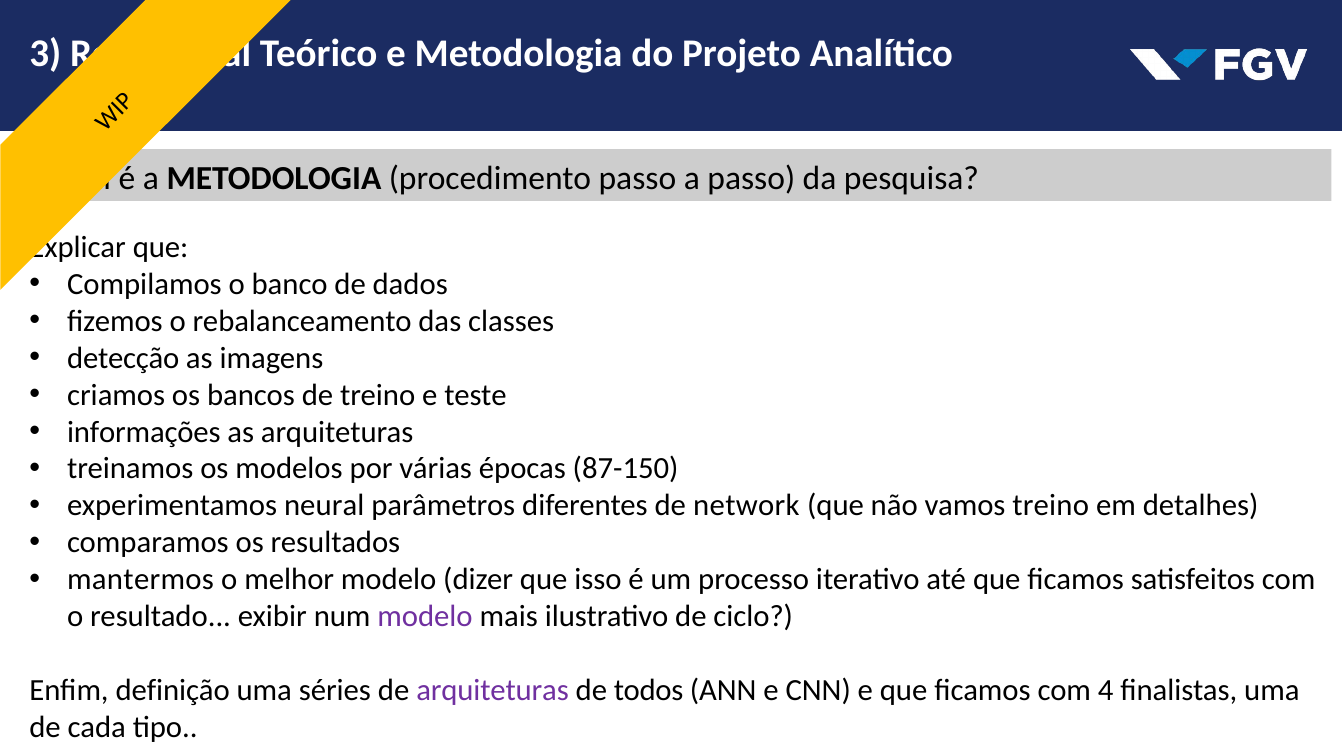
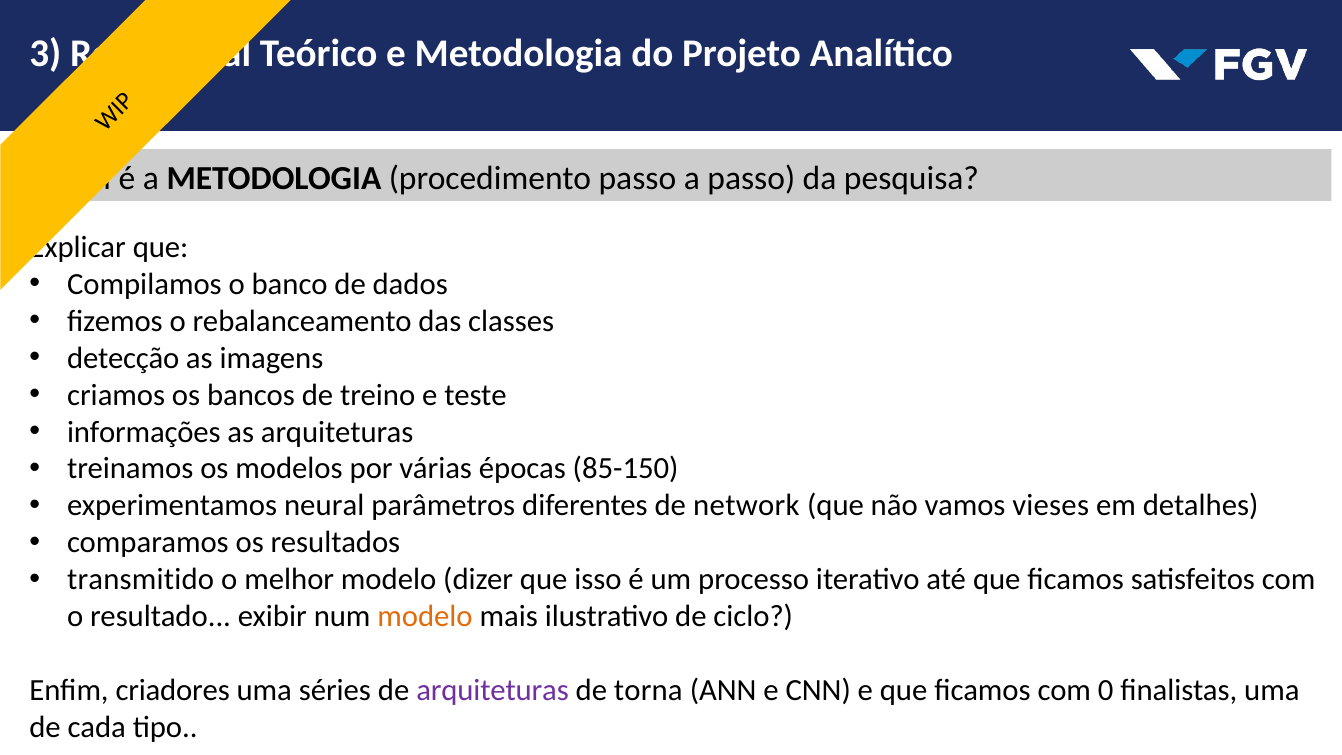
87-150: 87-150 -> 85-150
vamos treino: treino -> vieses
mantermos: mantermos -> transmitido
modelo at (425, 616) colour: purple -> orange
definição: definição -> criadores
todos: todos -> torna
4: 4 -> 0
